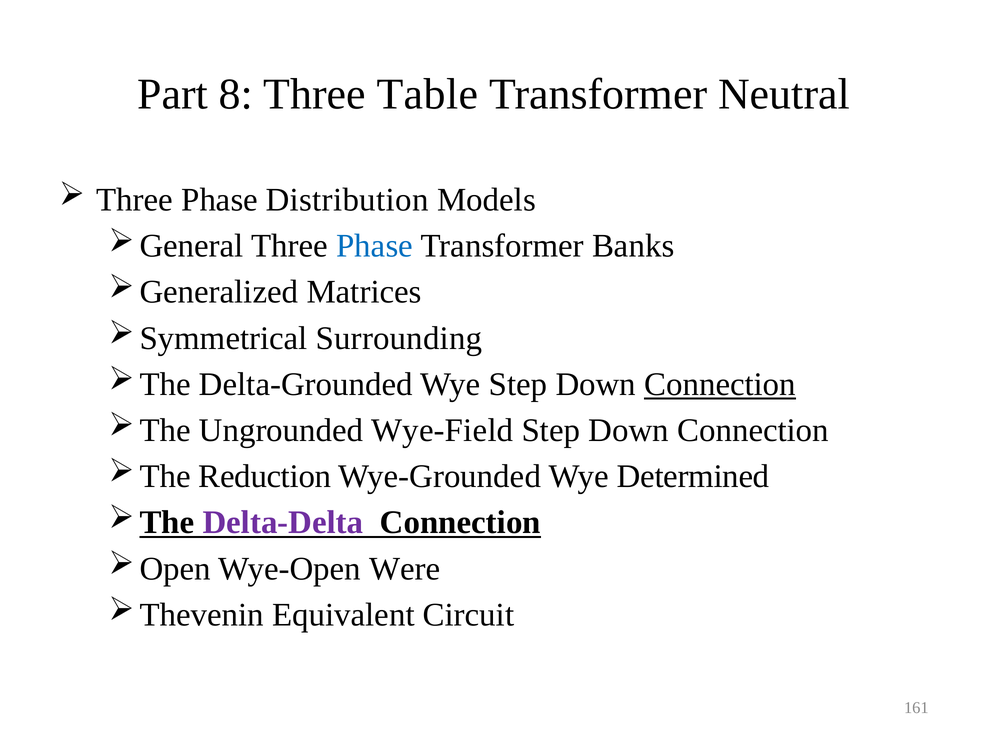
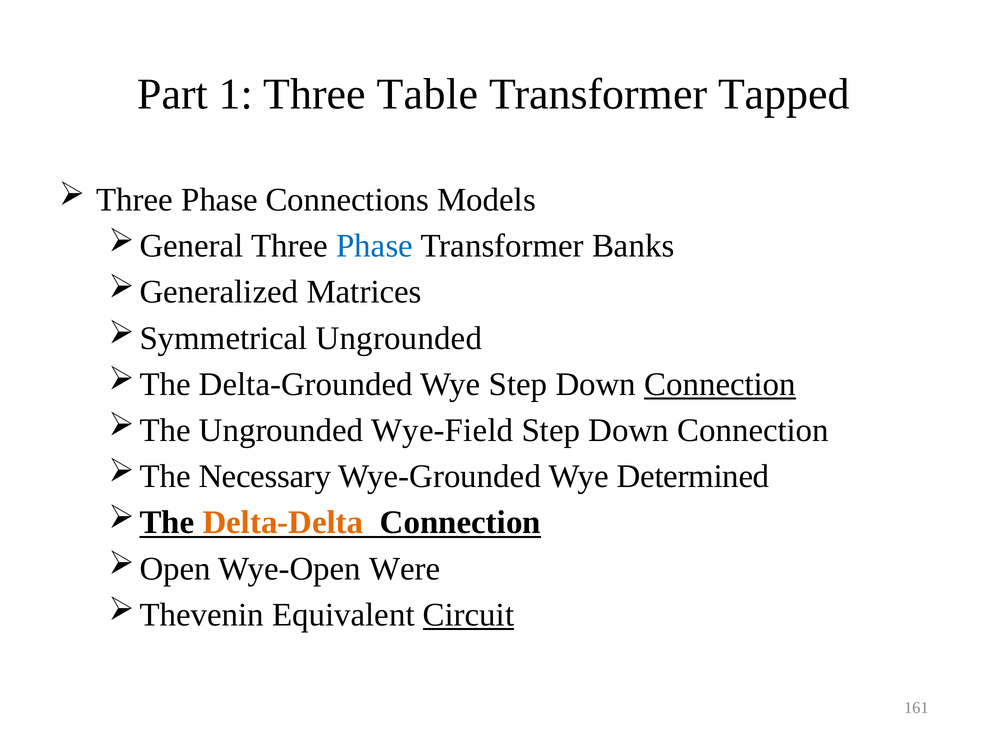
8: 8 -> 1
Neutral: Neutral -> Tapped
Distribution: Distribution -> Connections
Surrounding at (399, 338): Surrounding -> Ungrounded
Reduction: Reduction -> Necessary
Delta-Delta colour: purple -> orange
Circuit underline: none -> present
